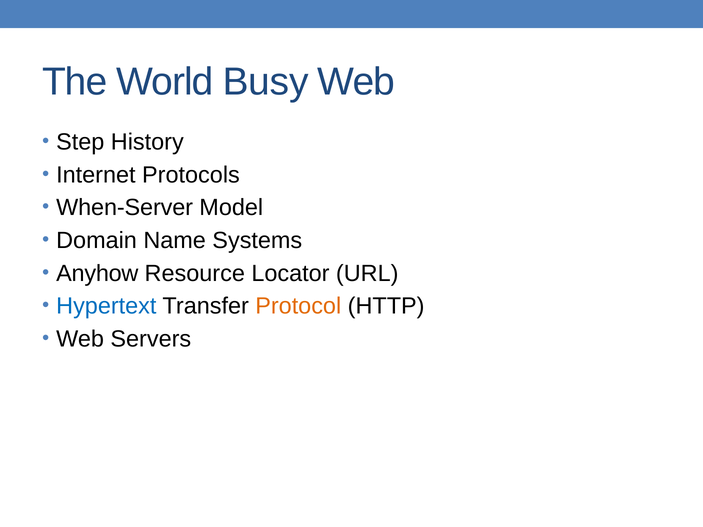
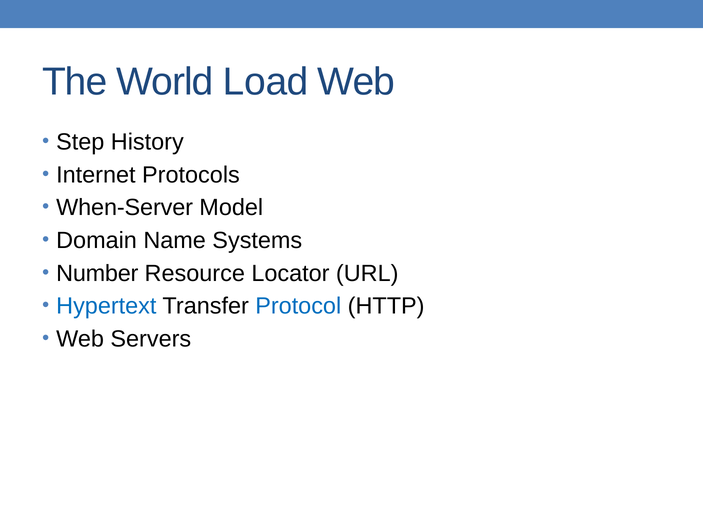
Busy: Busy -> Load
Anyhow: Anyhow -> Number
Protocol colour: orange -> blue
